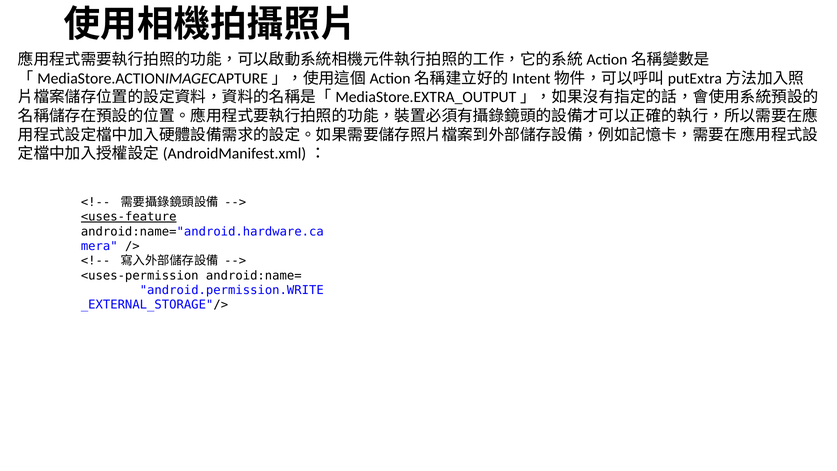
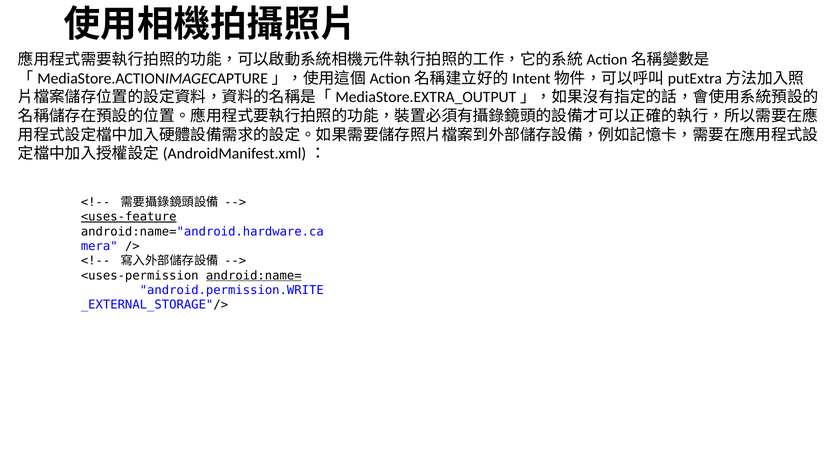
android:name= underline: none -> present
